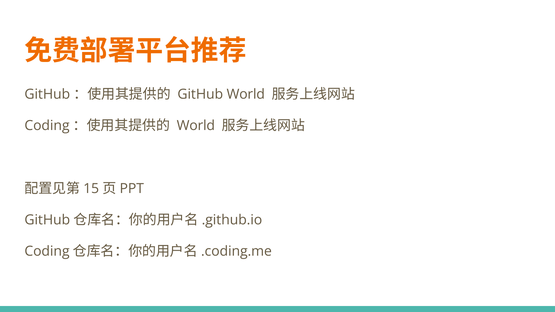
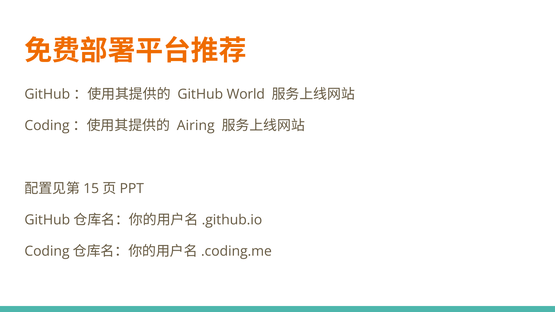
World at (196, 126): World -> Airing
